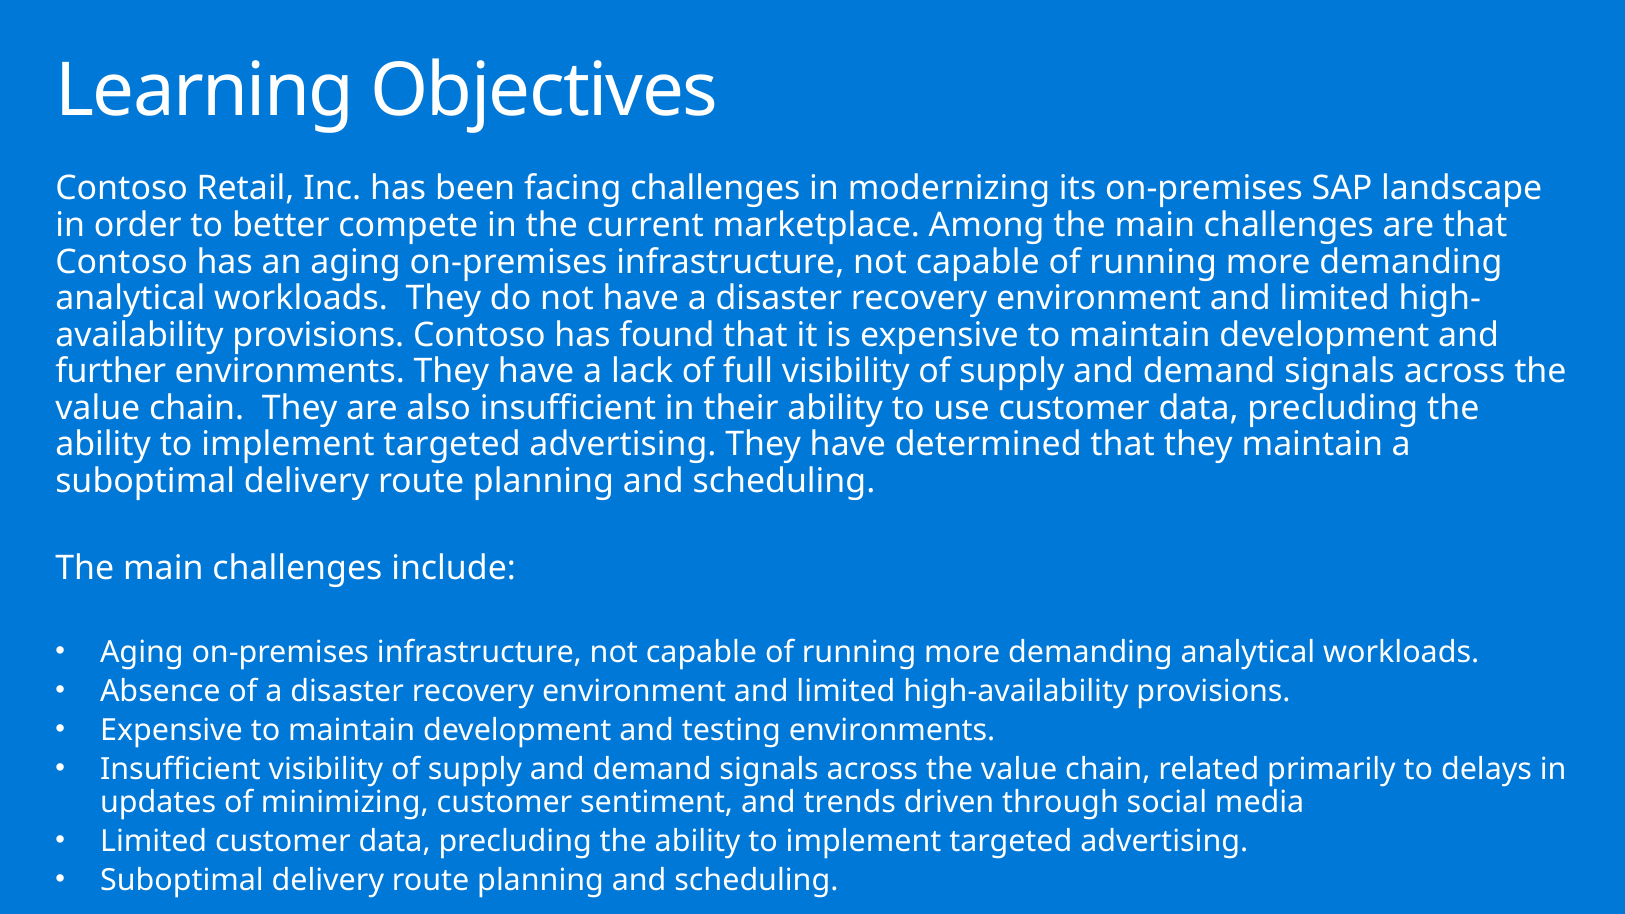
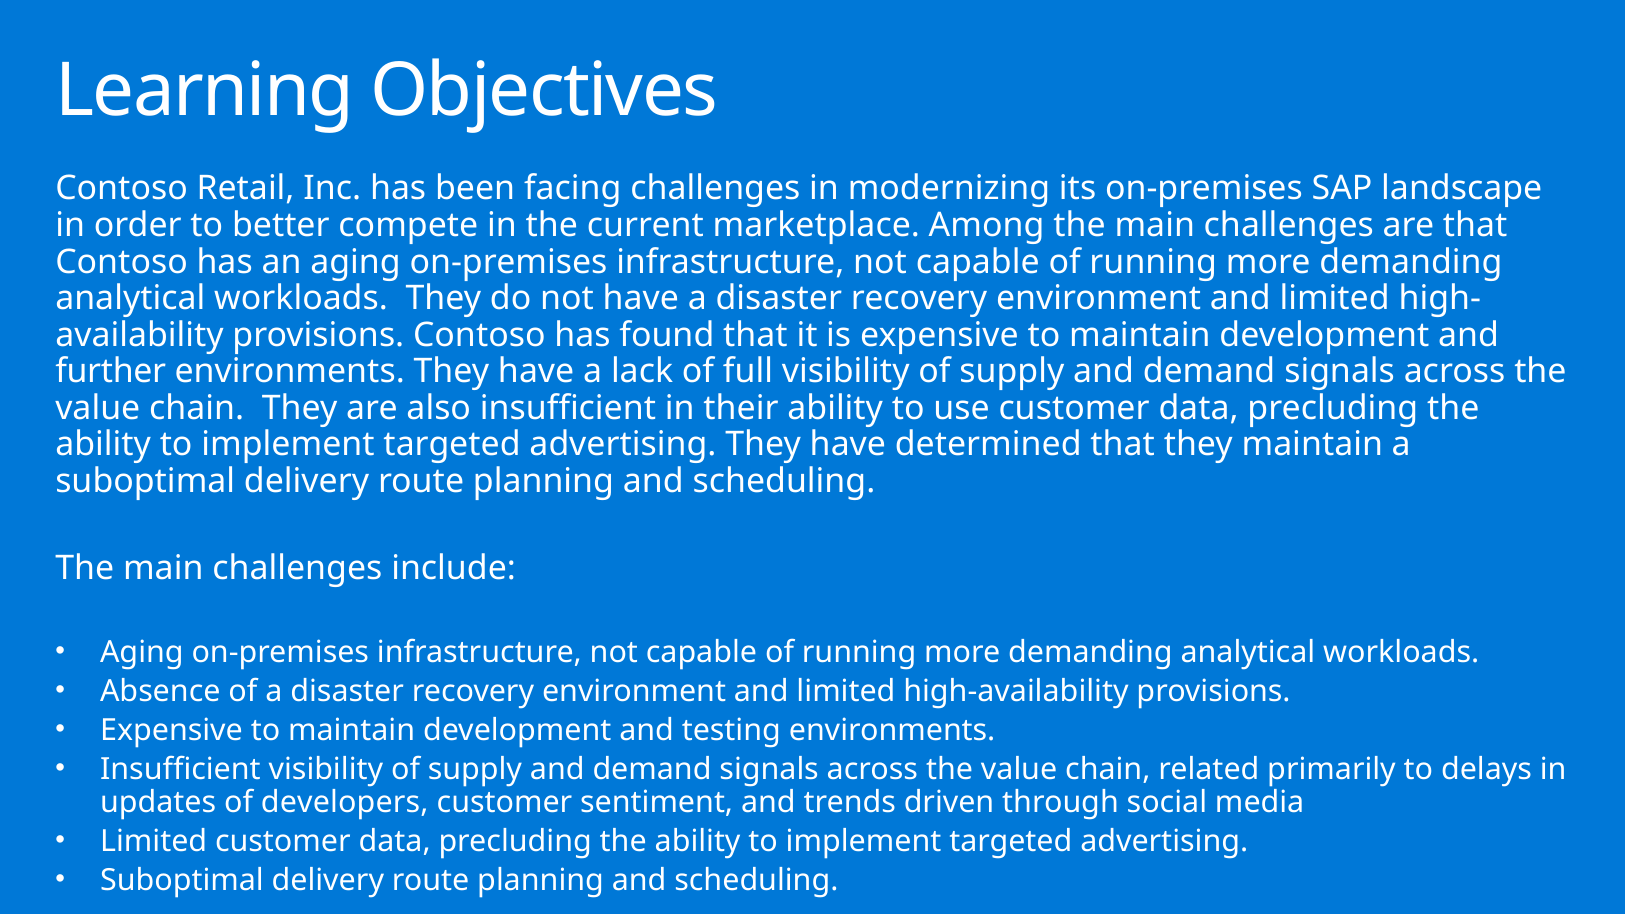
minimizing: minimizing -> developers
